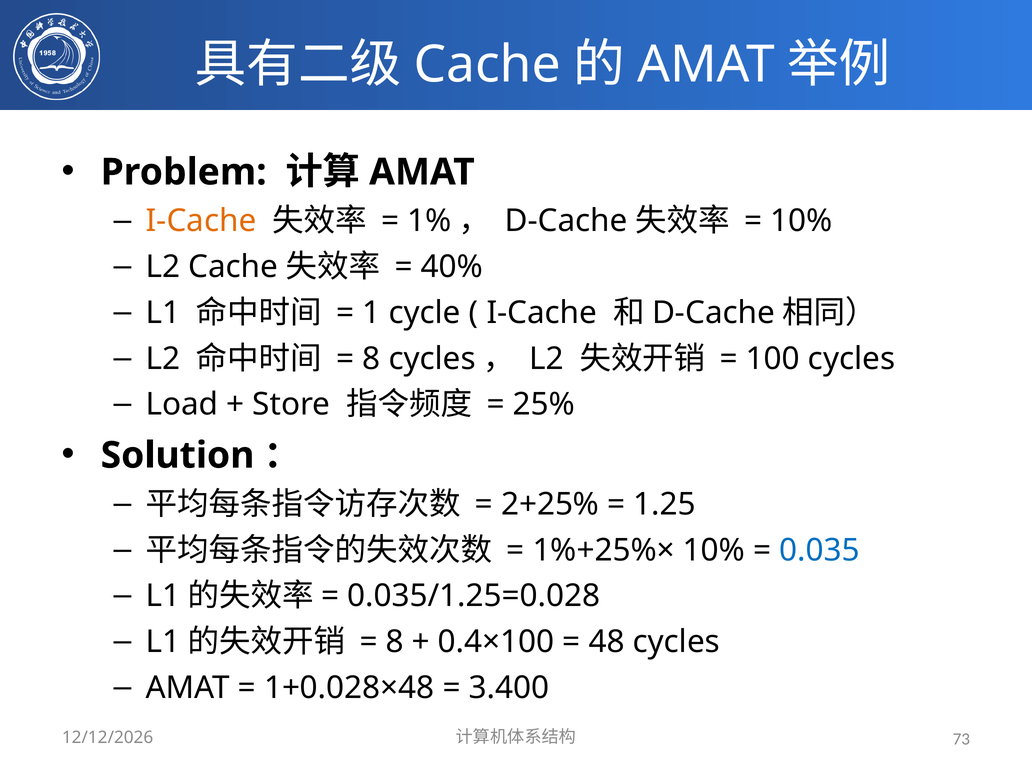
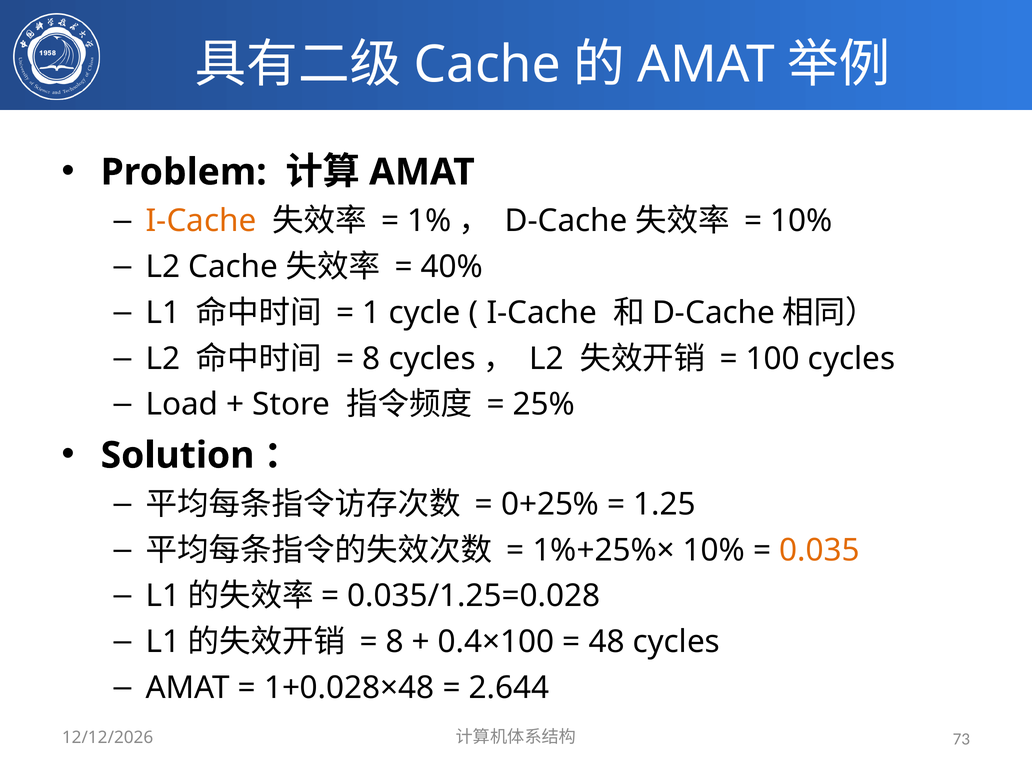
2+25%: 2+25% -> 0+25%
0.035 colour: blue -> orange
3.400: 3.400 -> 2.644
